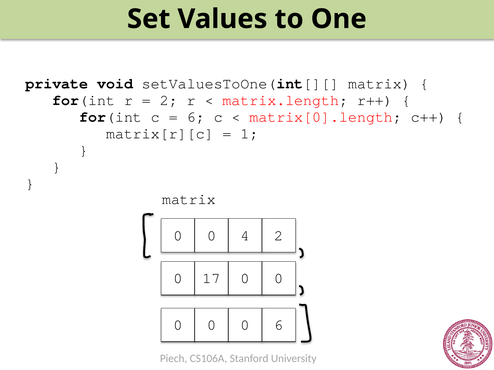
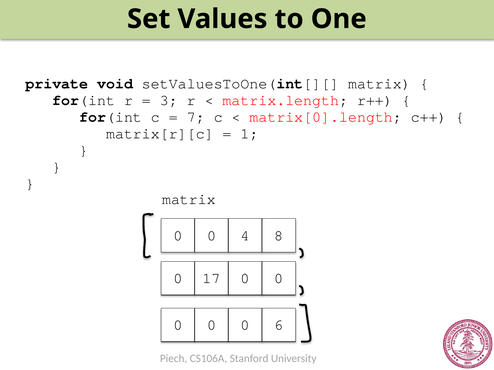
2 at (169, 100): 2 -> 3
6 at (196, 117): 6 -> 7
4 2: 2 -> 8
